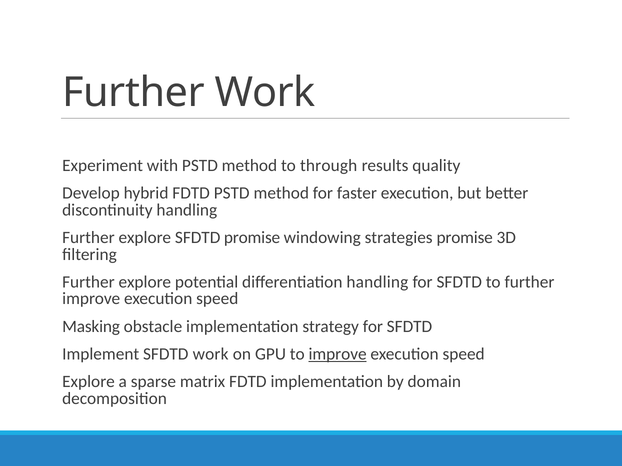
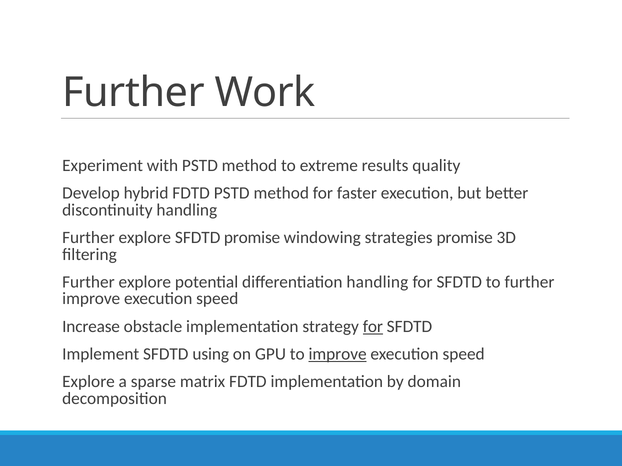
through: through -> extreme
Masking: Masking -> Increase
for at (373, 327) underline: none -> present
SFDTD work: work -> using
